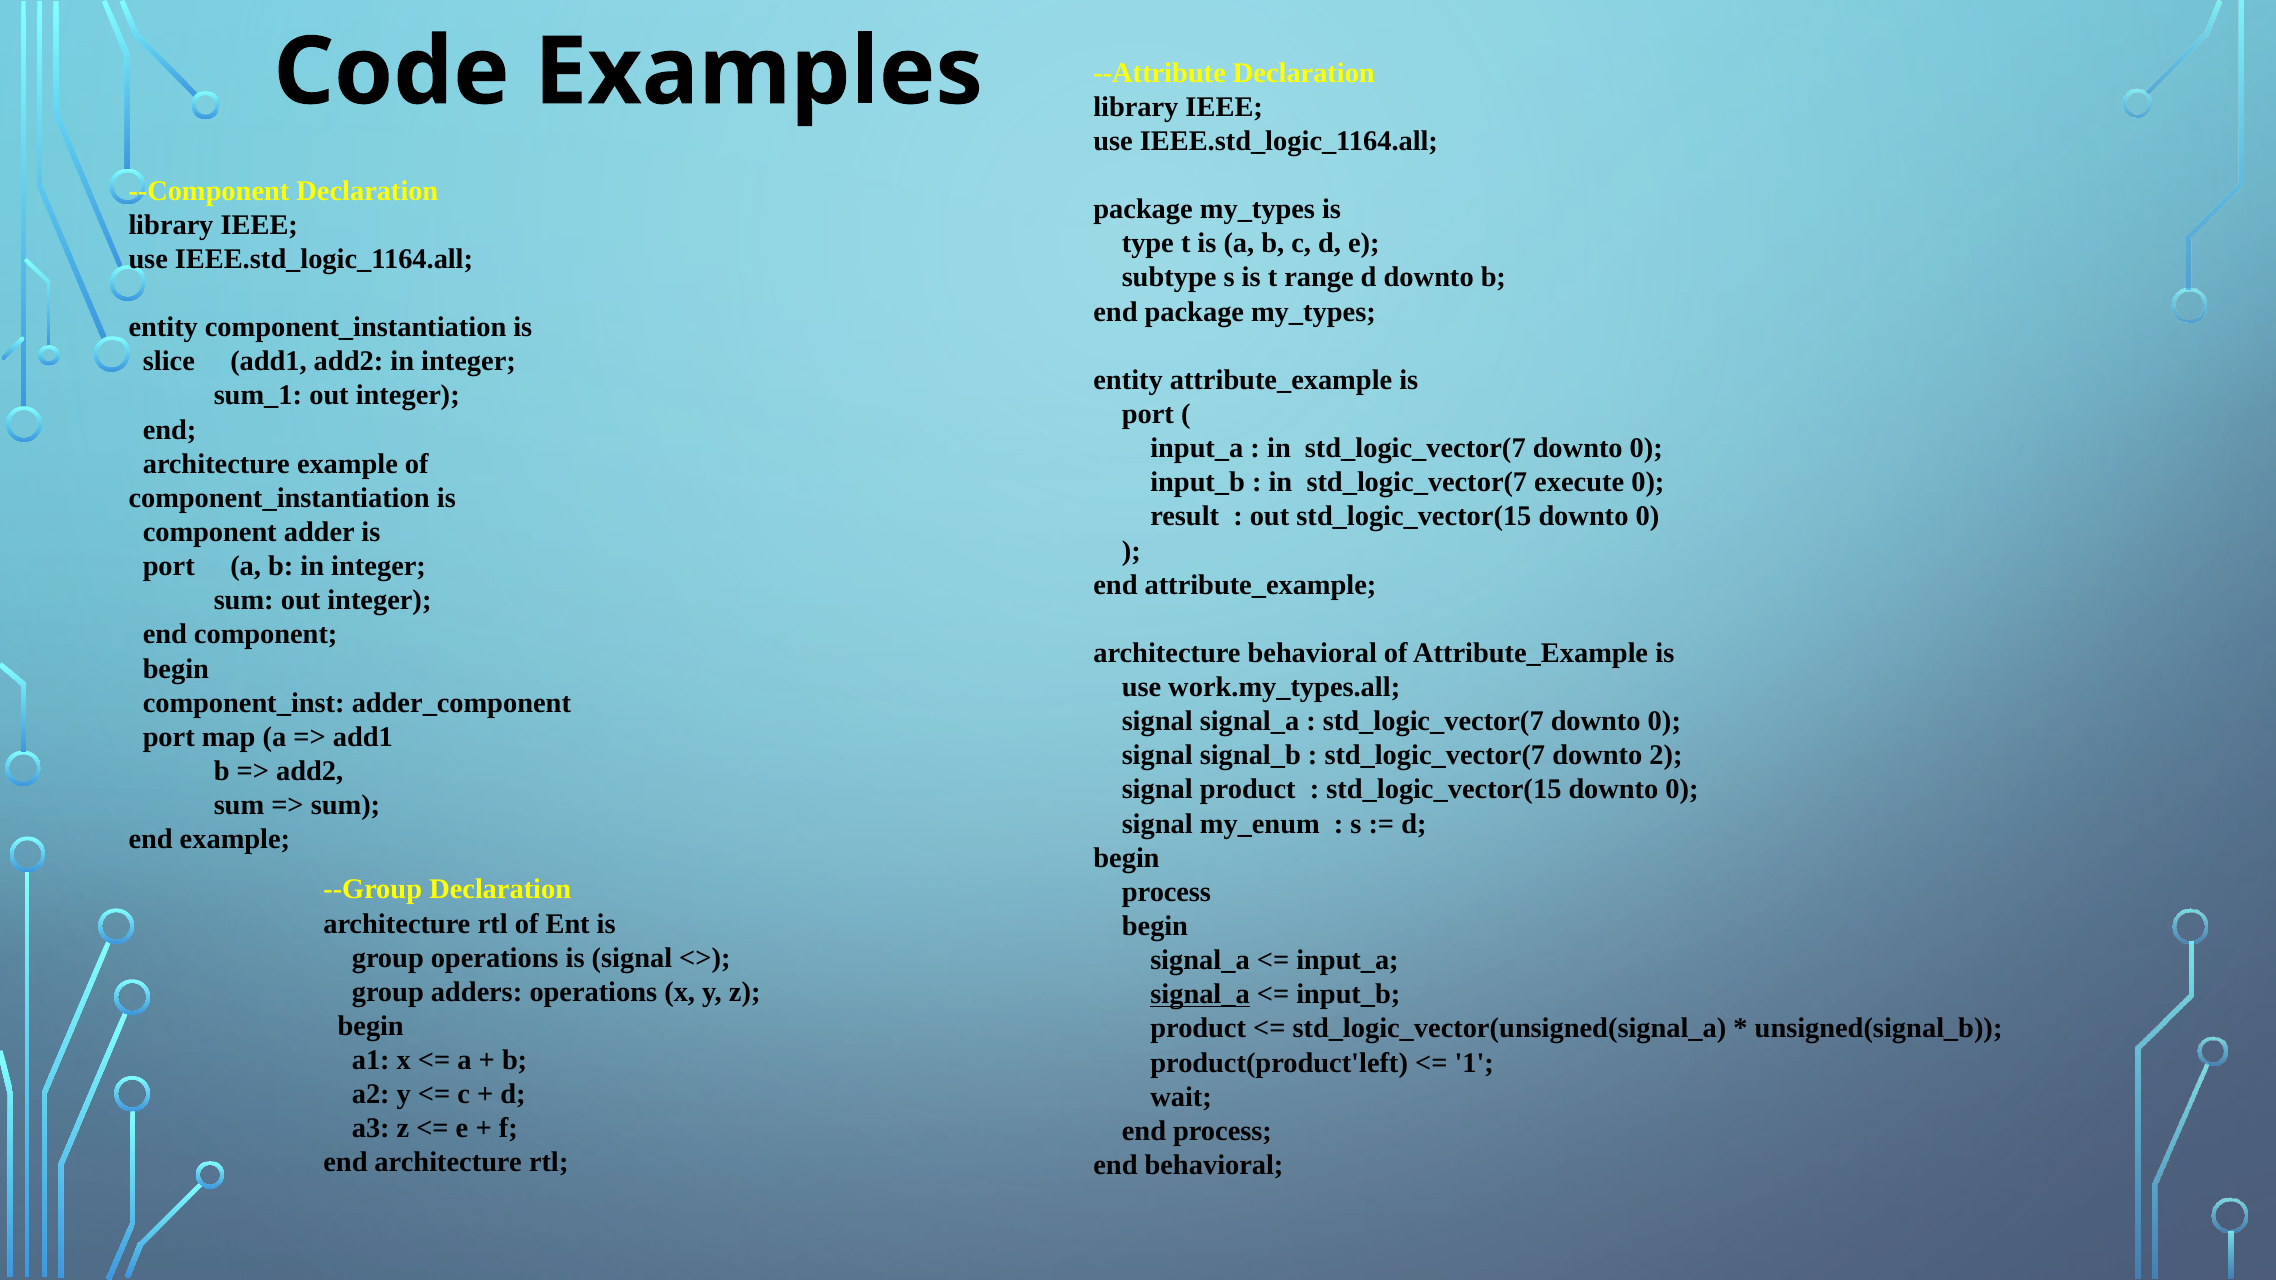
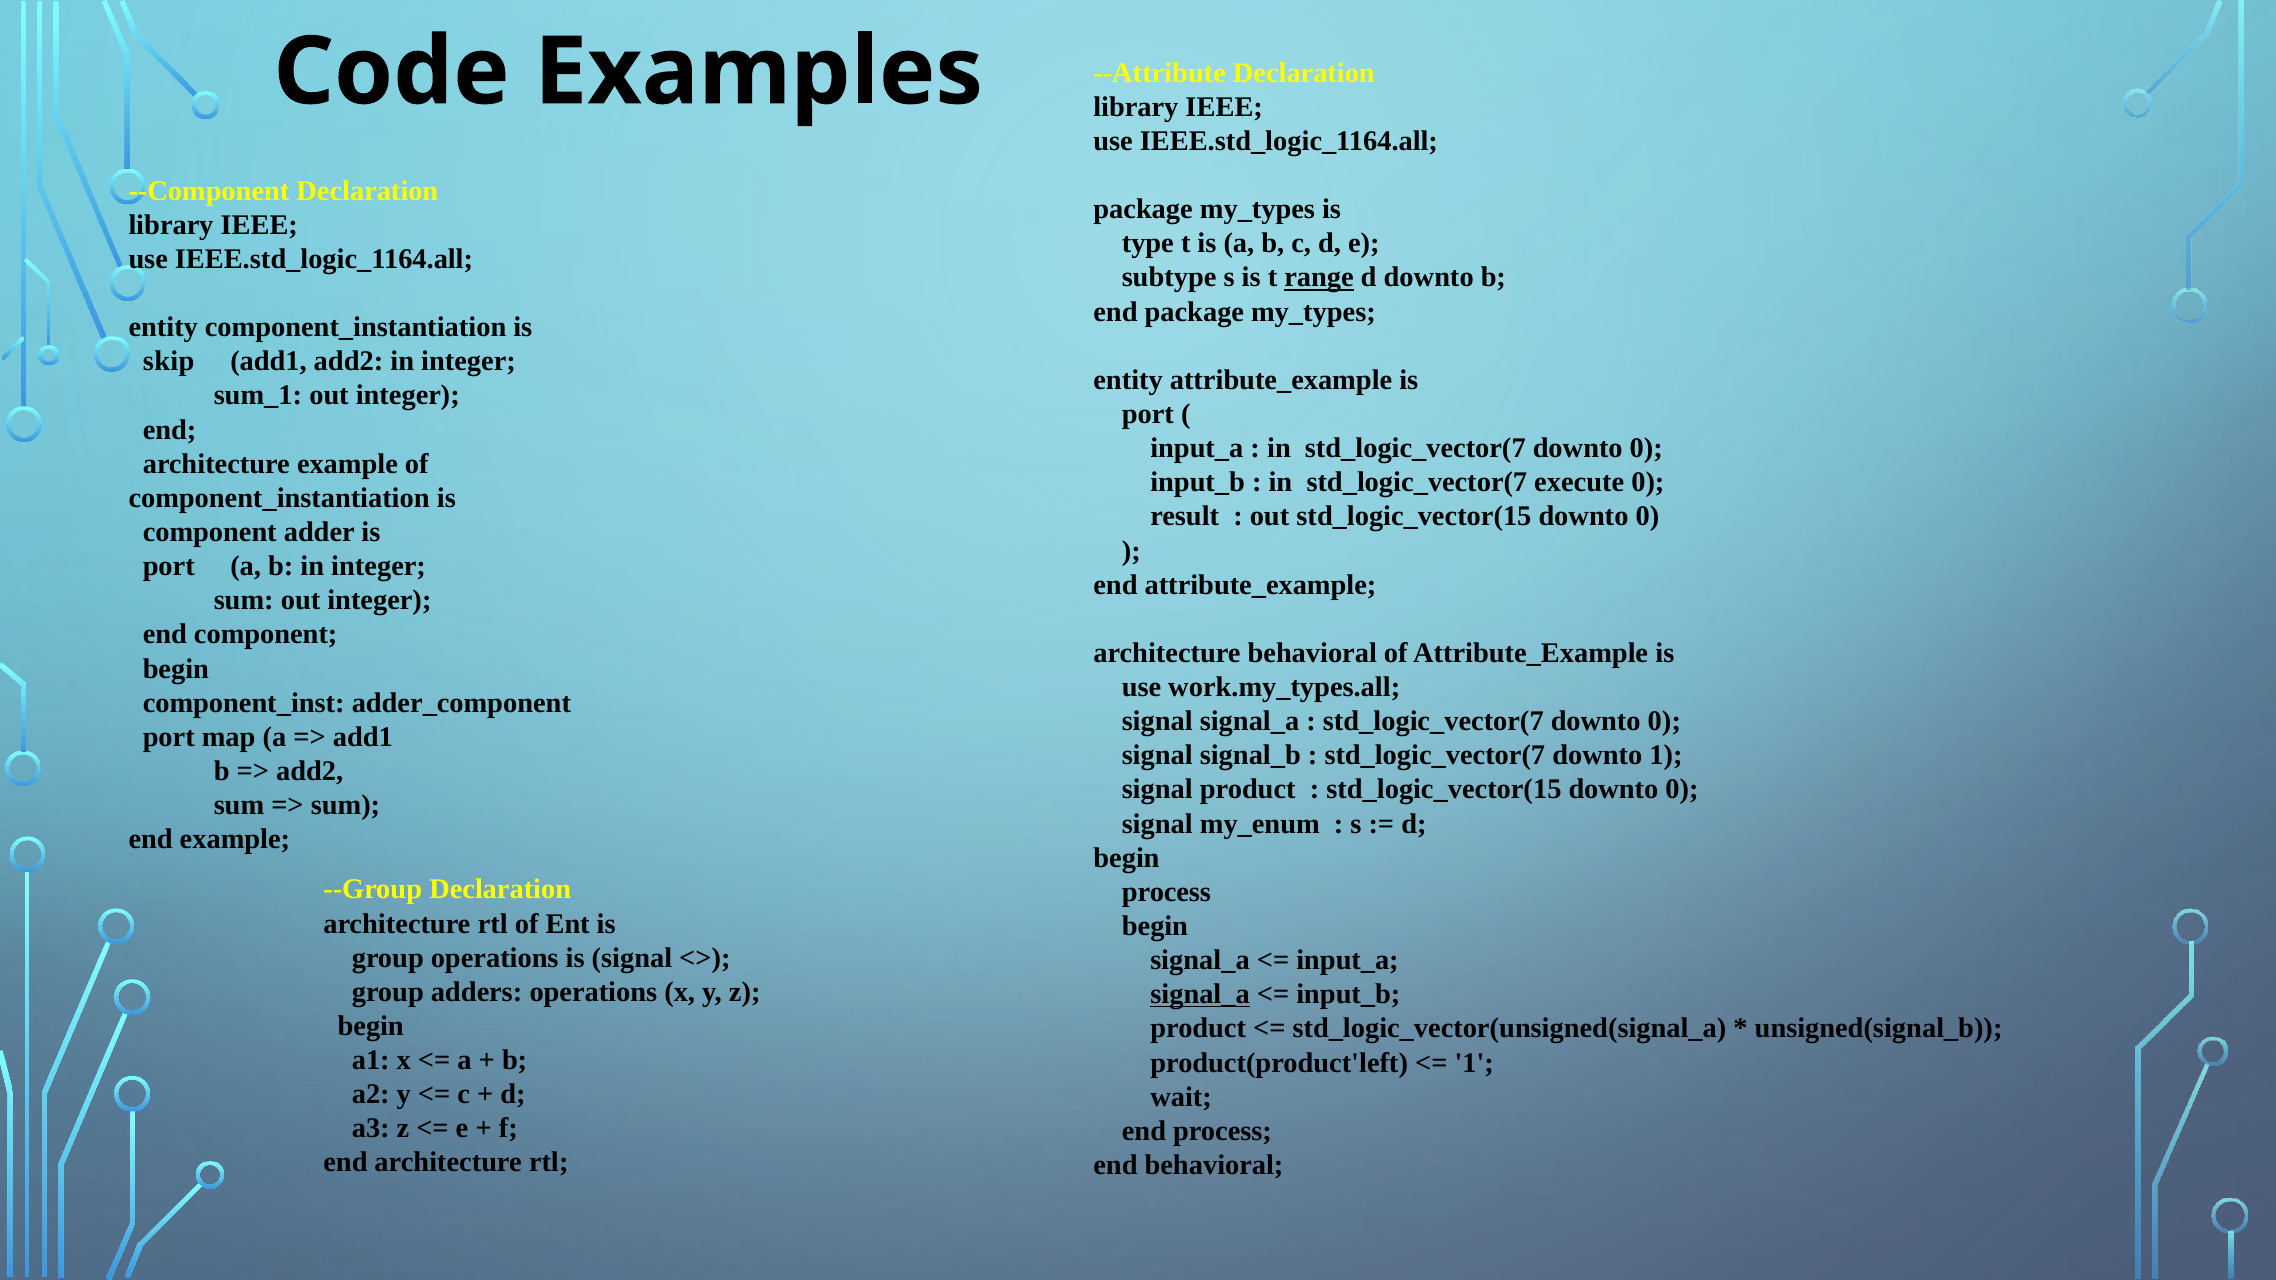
range underline: none -> present
slice: slice -> skip
downto 2: 2 -> 1
